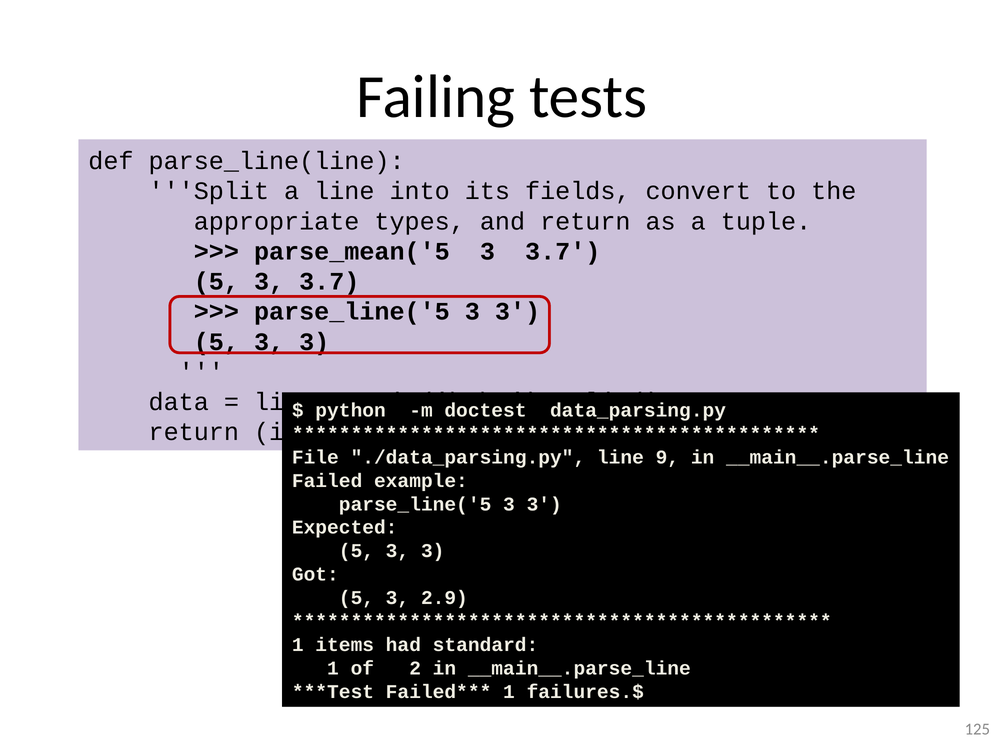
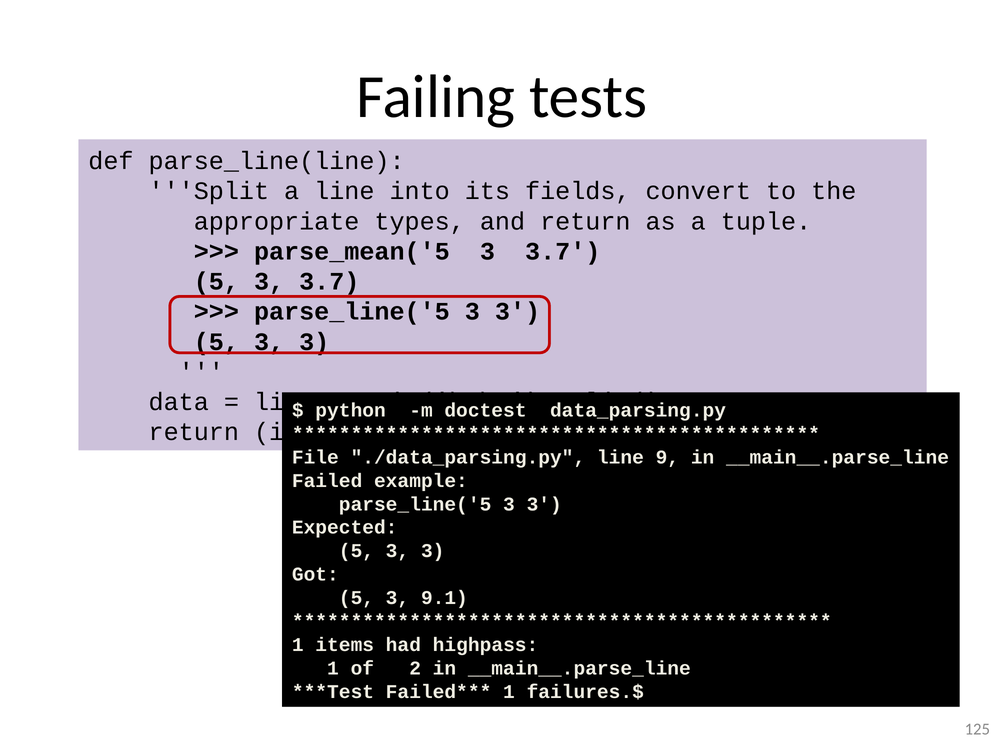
2.9: 2.9 -> 9.1
standard: standard -> highpass
